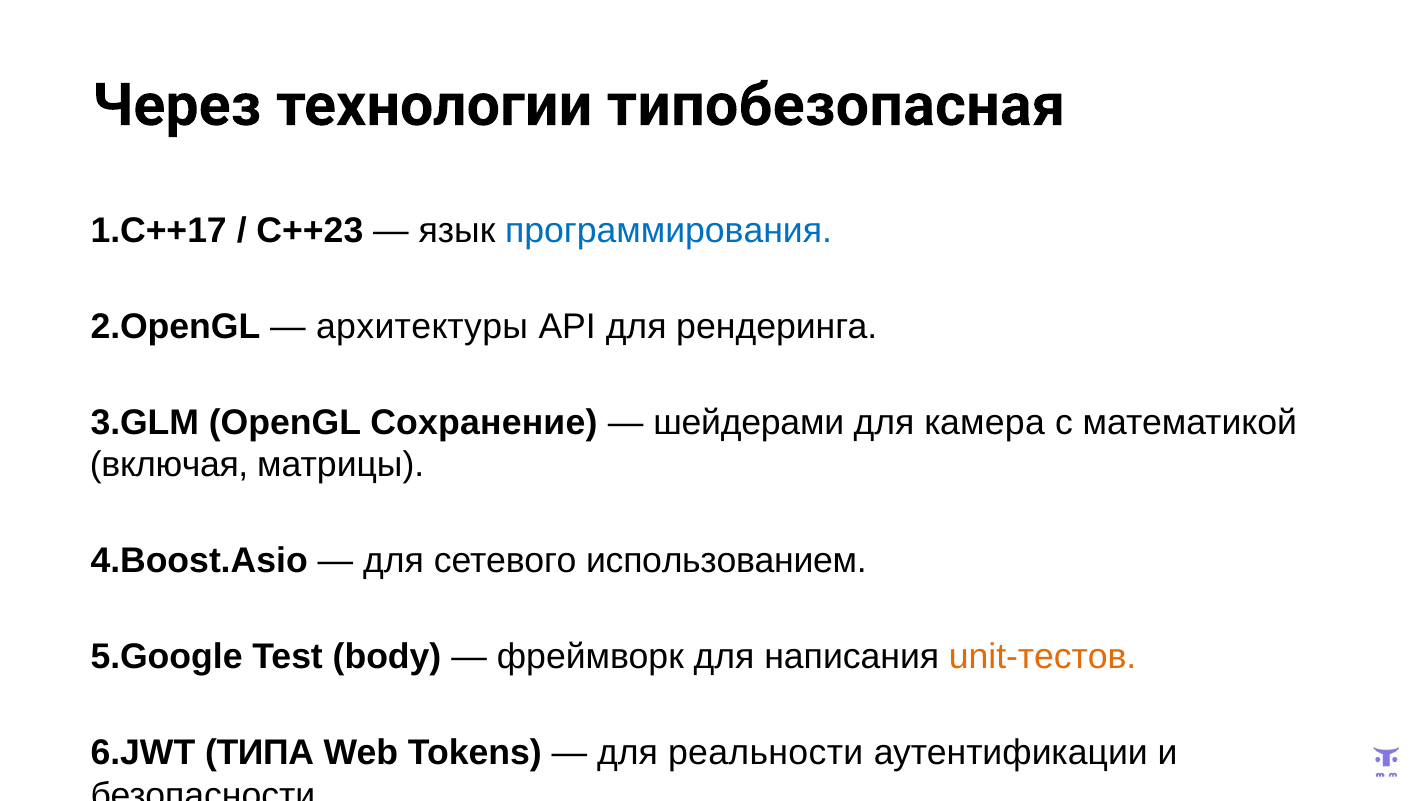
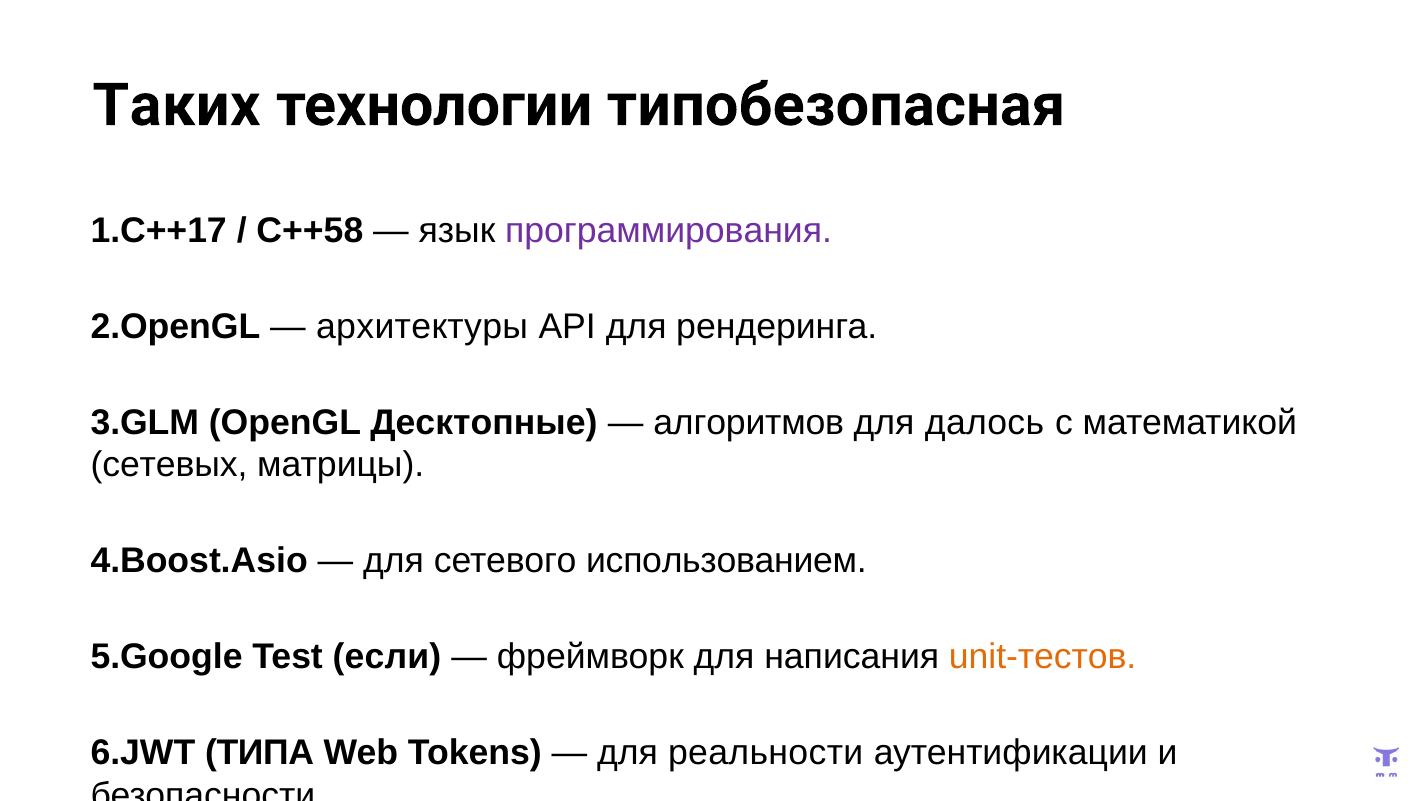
Через: Через -> Таких
C++23: C++23 -> C++58
программирования colour: blue -> purple
Сохранение: Сохранение -> Десктопные
шейдерами: шейдерами -> алгоритмов
камера: камера -> далось
включая: включая -> сетевых
body: body -> если
